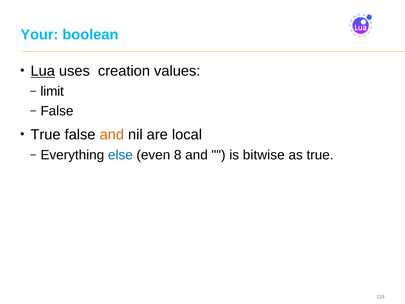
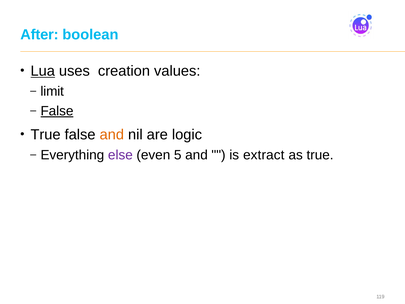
Your: Your -> After
False at (57, 111) underline: none -> present
local: local -> logic
else colour: blue -> purple
8: 8 -> 5
bitwise: bitwise -> extract
